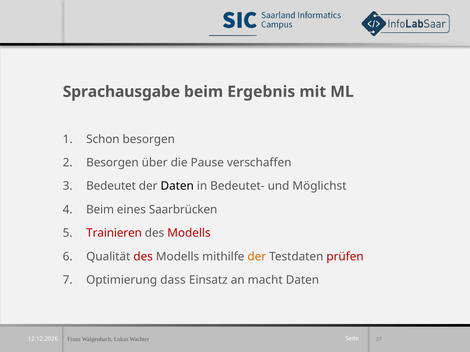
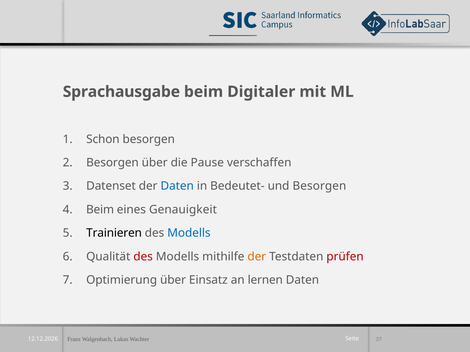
Ergebnis: Ergebnis -> Digitaler
Bedeutet: Bedeutet -> Datenset
Daten at (177, 186) colour: black -> blue
und Möglichst: Möglichst -> Besorgen
Saarbrücken: Saarbrücken -> Genauigkeit
Trainieren colour: red -> black
Modells at (189, 233) colour: red -> blue
Optimierung dass: dass -> über
macht: macht -> lernen
